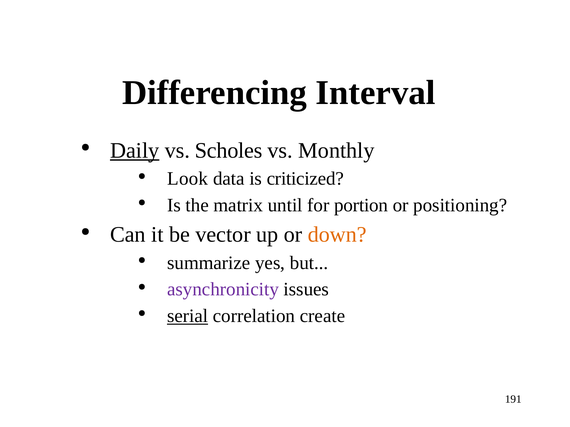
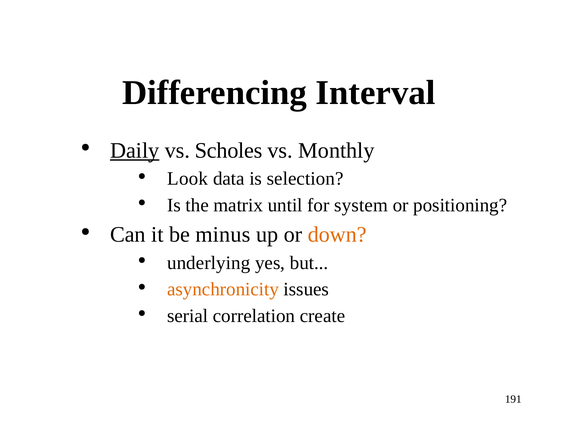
criticized: criticized -> selection
portion: portion -> system
vector: vector -> minus
summarize: summarize -> underlying
asynchronicity colour: purple -> orange
serial underline: present -> none
